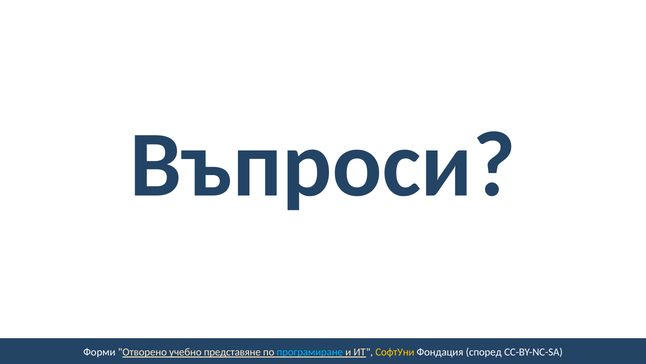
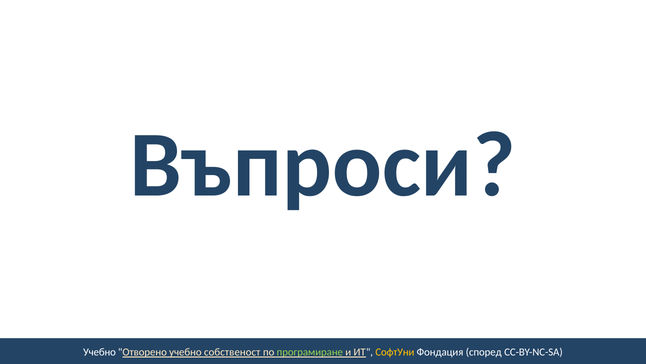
Форми at (99, 352): Форми -> Учебно
представяне: представяне -> собственост
програмиране colour: light blue -> light green
